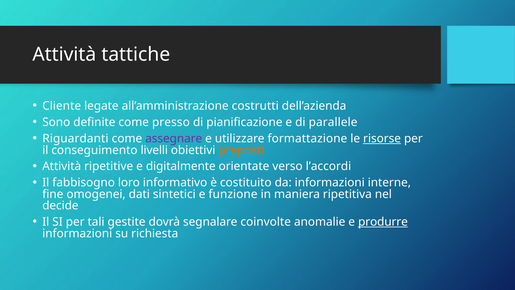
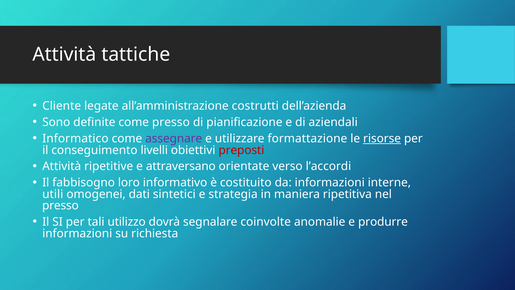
parallele: parallele -> aziendali
Riguardanti: Riguardanti -> Informatico
preposti colour: orange -> red
digitalmente: digitalmente -> attraversano
fine: fine -> utili
funzione: funzione -> strategia
decide at (60, 205): decide -> presso
gestite: gestite -> utilizzo
produrre underline: present -> none
